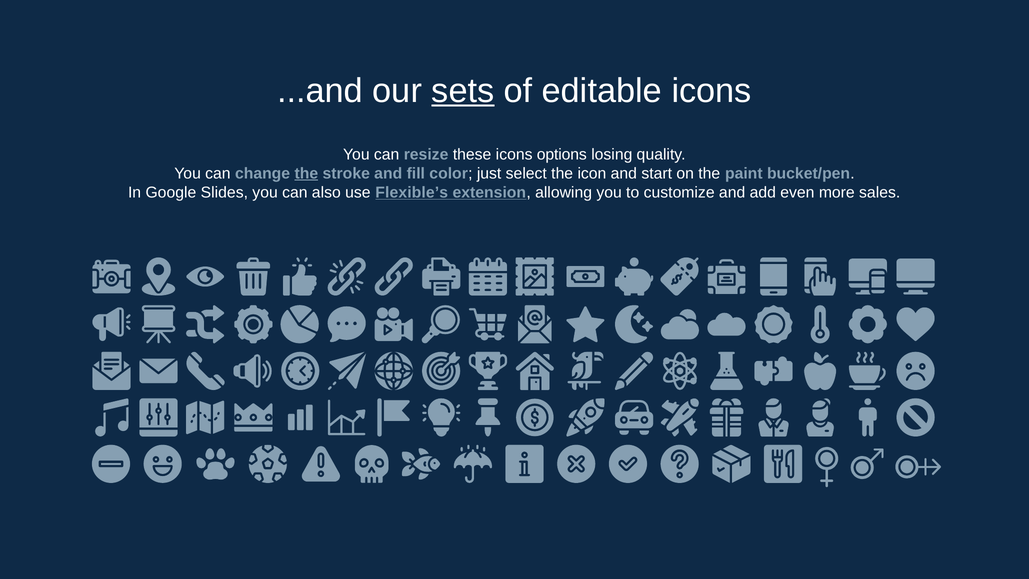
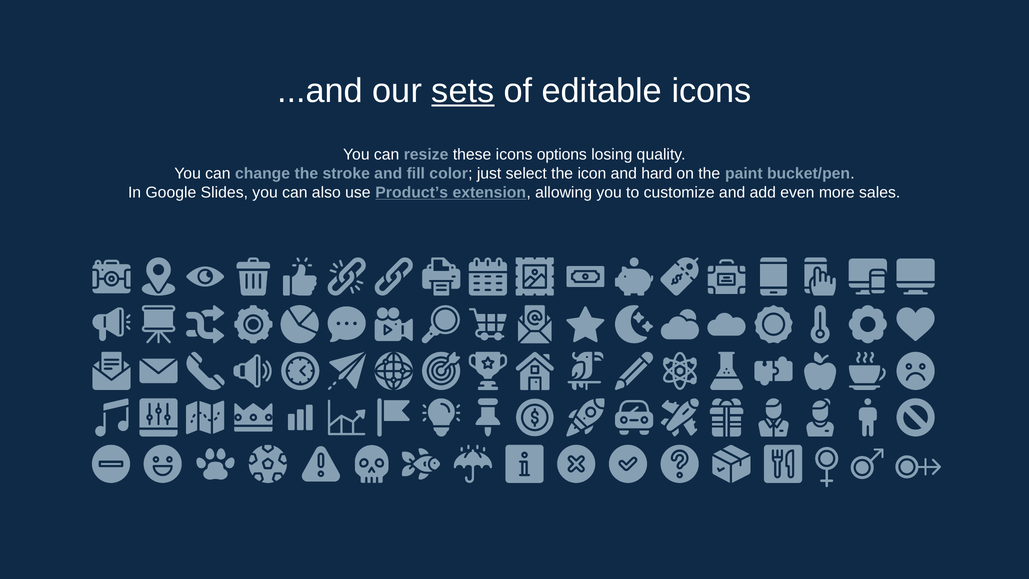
the at (306, 173) underline: present -> none
start: start -> hard
Flexible’s: Flexible’s -> Product’s
